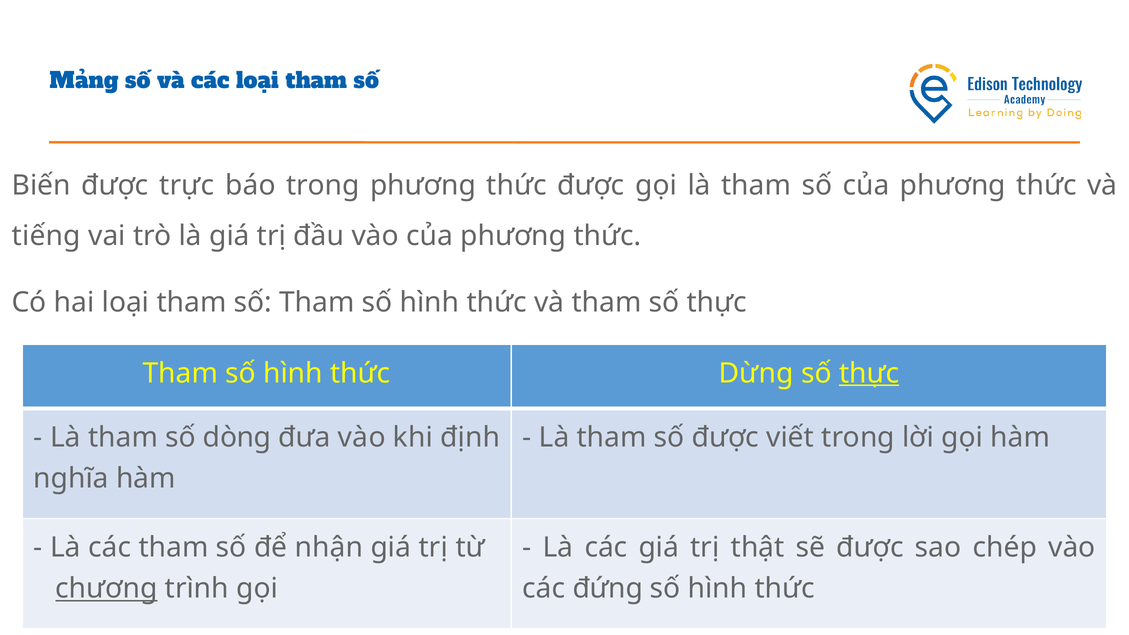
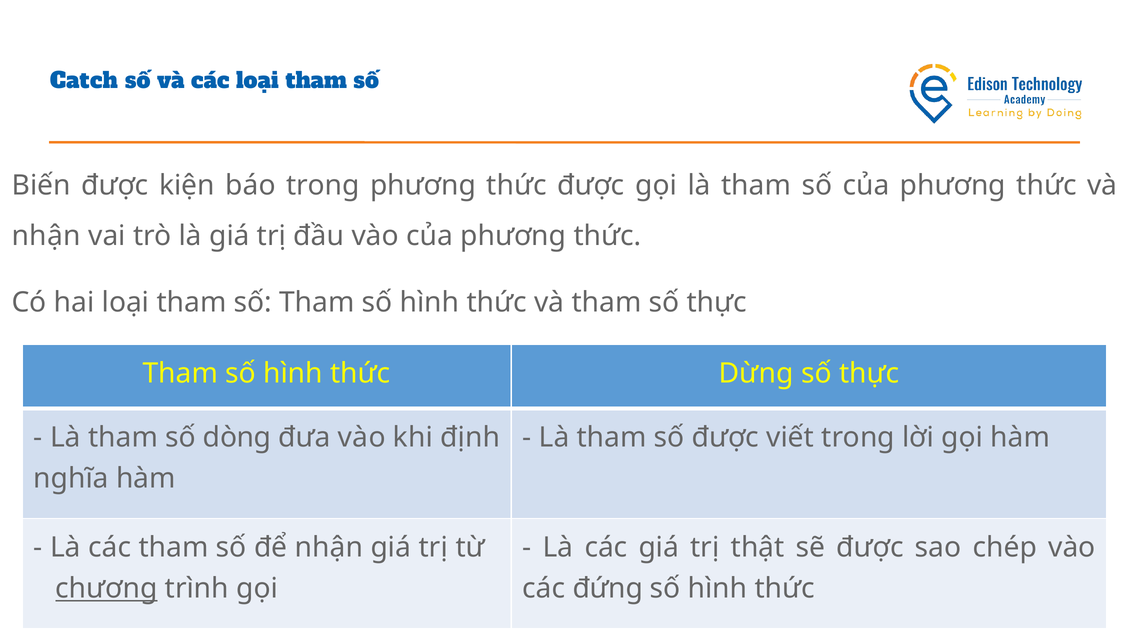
Mảng: Mảng -> Catch
trực: trực -> kiện
tiếng at (46, 236): tiếng -> nhận
thực at (869, 373) underline: present -> none
